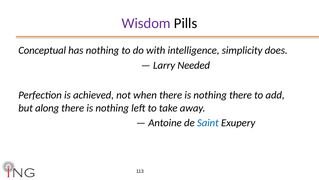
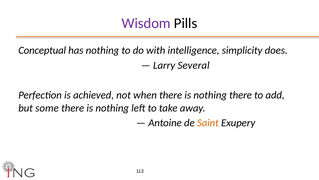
Needed: Needed -> Several
along: along -> some
Saint colour: blue -> orange
